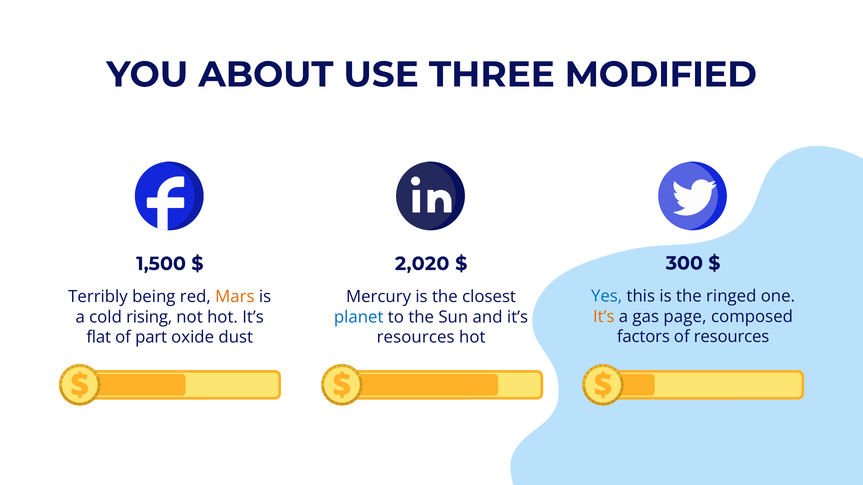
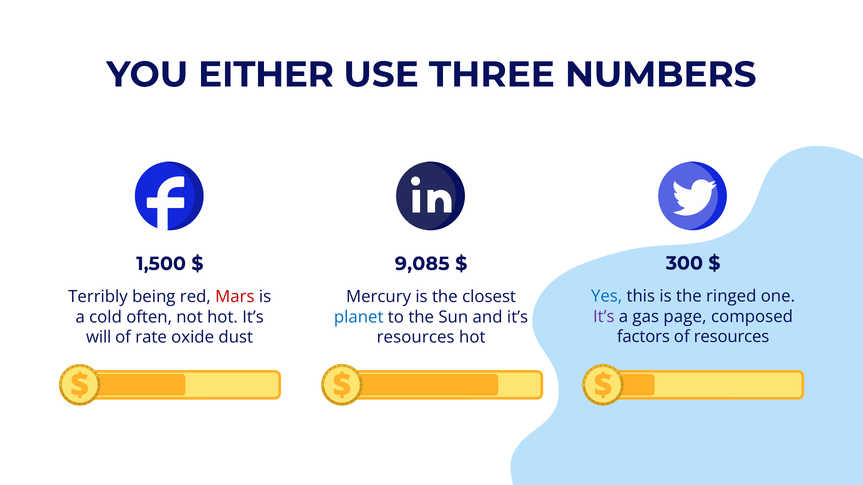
ABOUT: ABOUT -> EITHER
MODIFIED: MODIFIED -> NUMBERS
2,020: 2,020 -> 9,085
Mars colour: orange -> red
It’s at (604, 317) colour: orange -> purple
rising: rising -> often
flat: flat -> will
part: part -> rate
